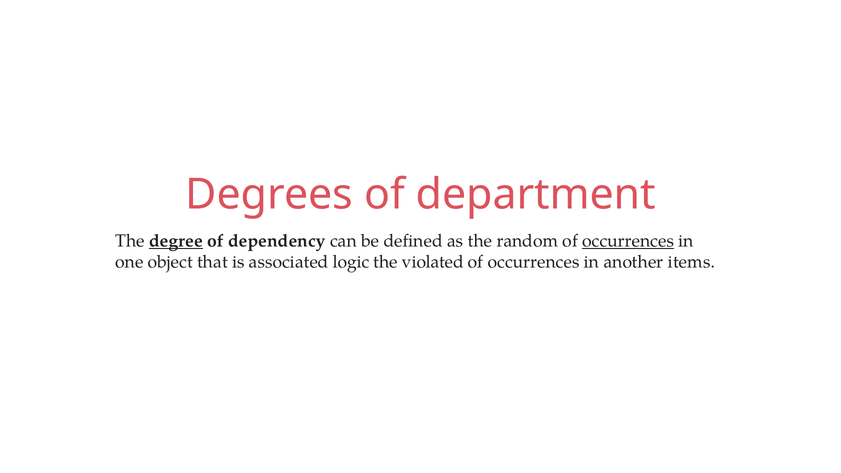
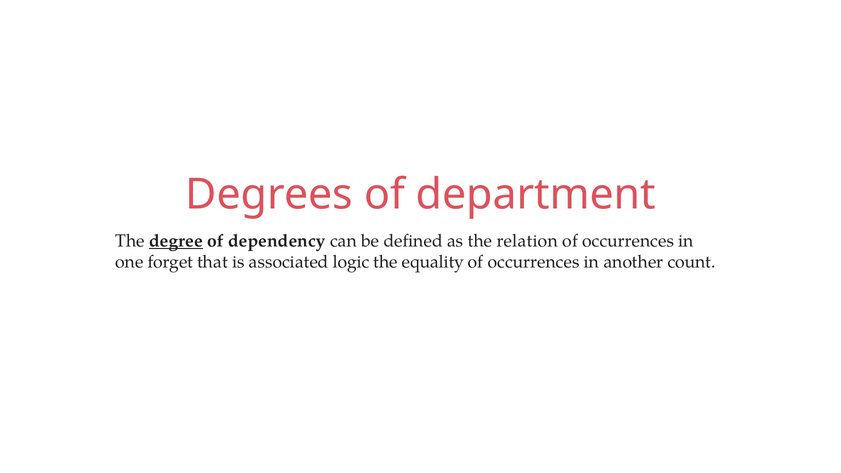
random: random -> relation
occurrences at (628, 241) underline: present -> none
object: object -> forget
violated: violated -> equality
items: items -> count
